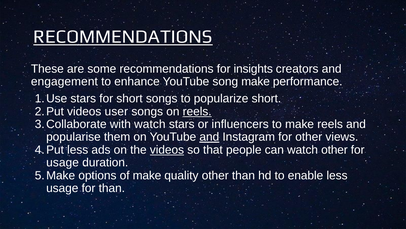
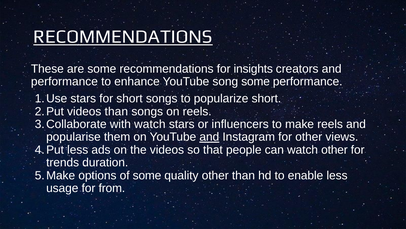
engagement at (64, 81): engagement -> performance
song make: make -> some
videos user: user -> than
reels at (197, 111) underline: present -> none
videos at (167, 149) underline: present -> none
usage at (63, 162): usage -> trends
of make: make -> some
for than: than -> from
